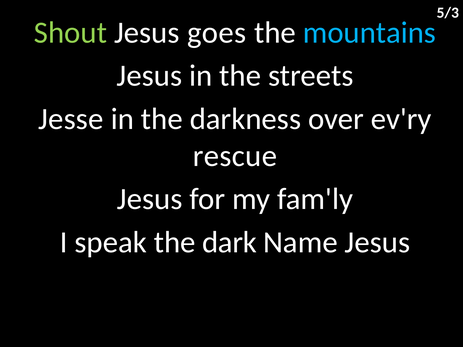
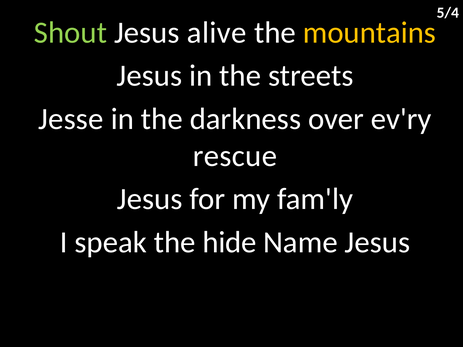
5/3: 5/3 -> 5/4
goes: goes -> alive
mountains colour: light blue -> yellow
dark: dark -> hide
